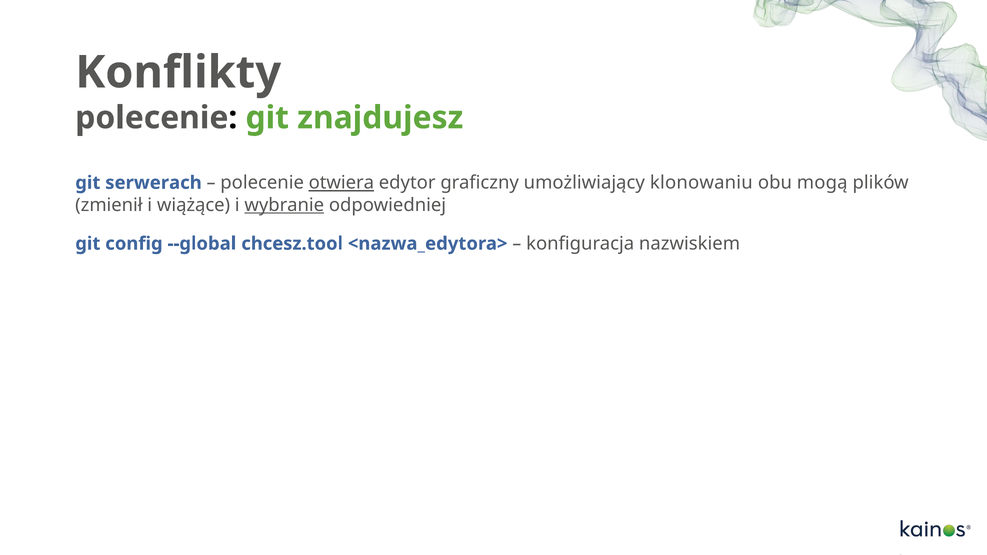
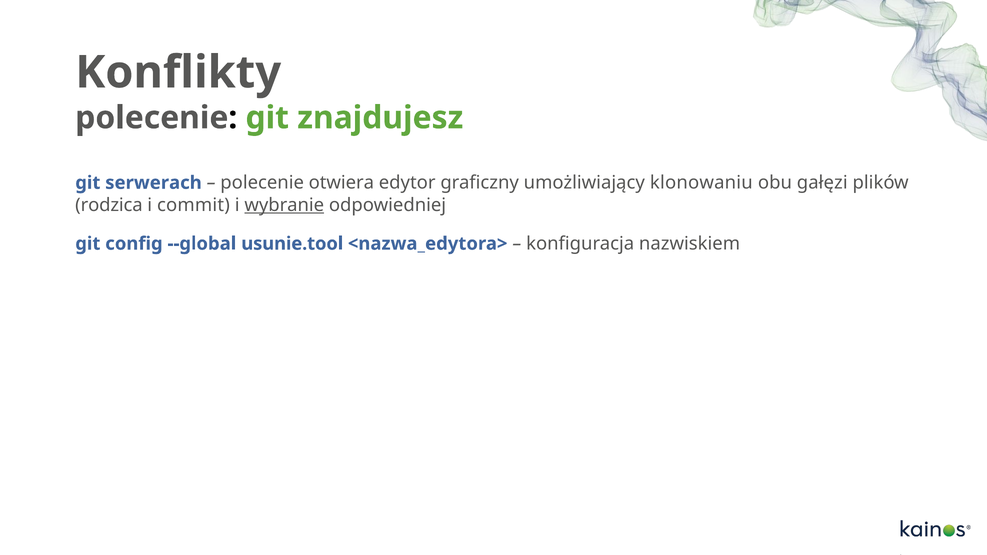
otwiera underline: present -> none
mogą: mogą -> gałęzi
zmienił: zmienił -> rodzica
wiążące: wiążące -> commit
chcesz.tool: chcesz.tool -> usunie.tool
